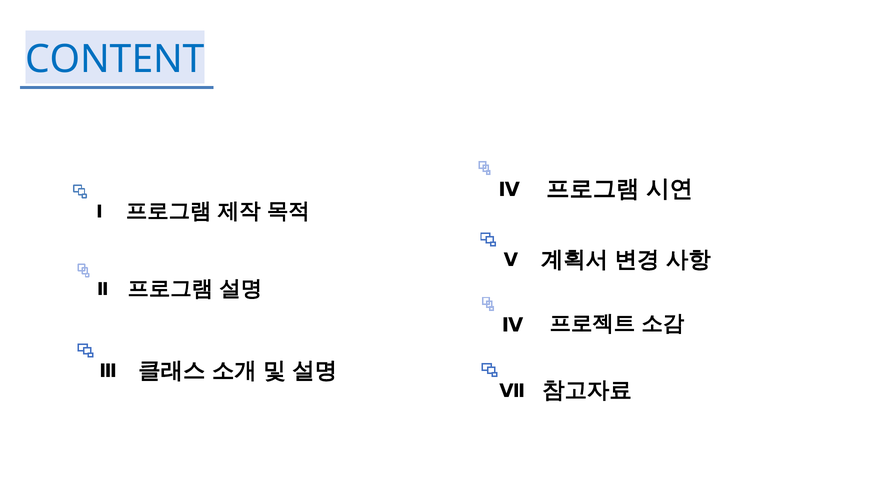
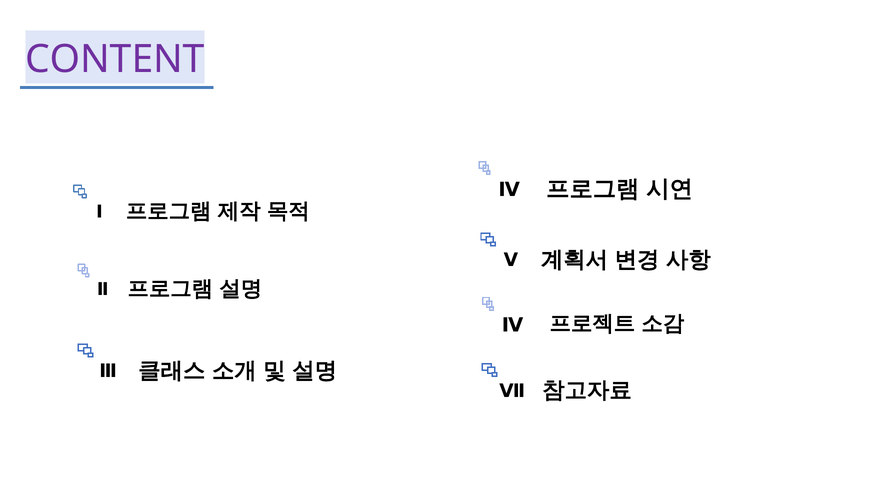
CONTENT colour: blue -> purple
